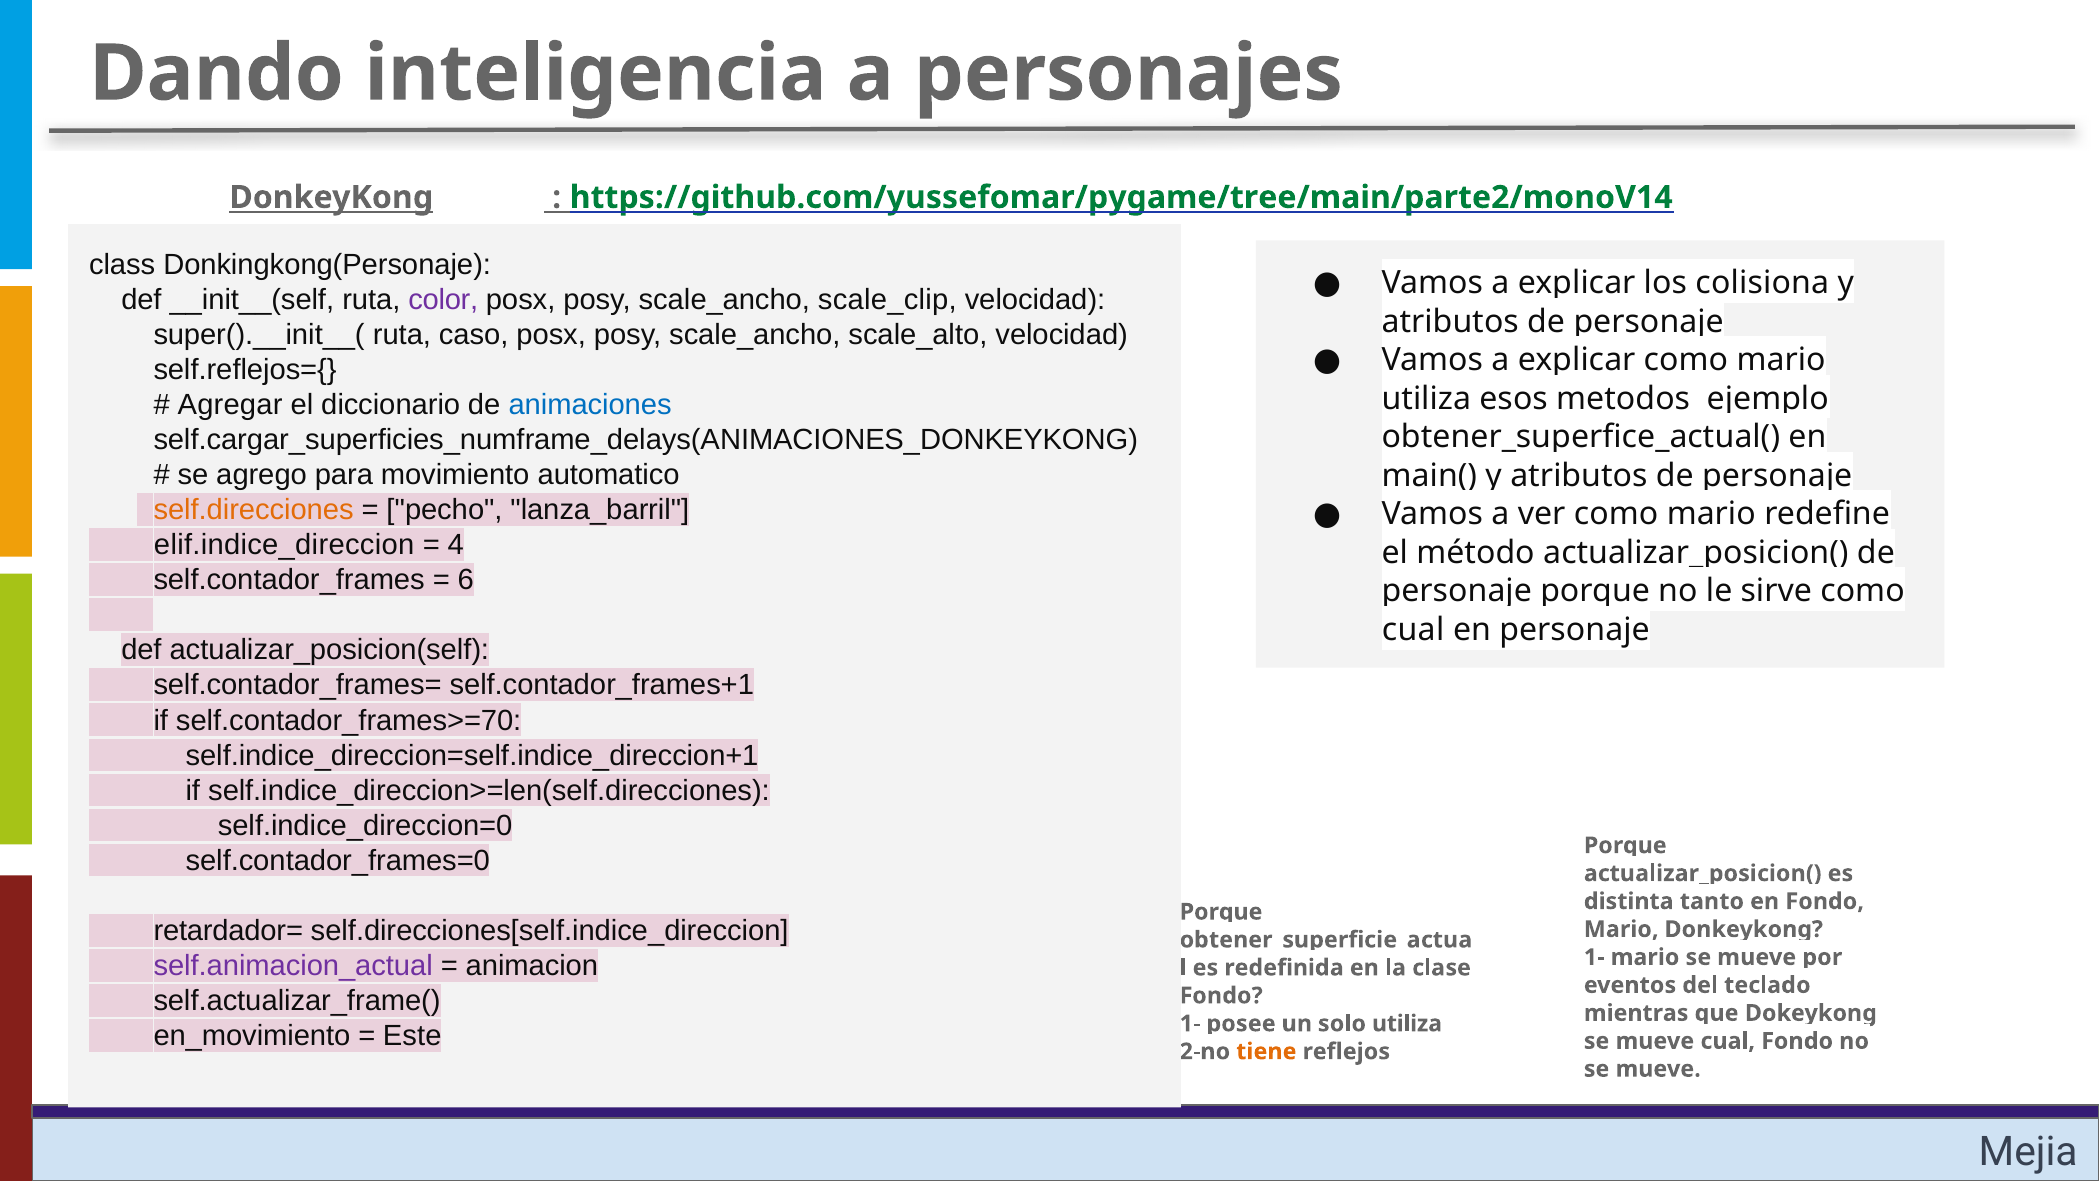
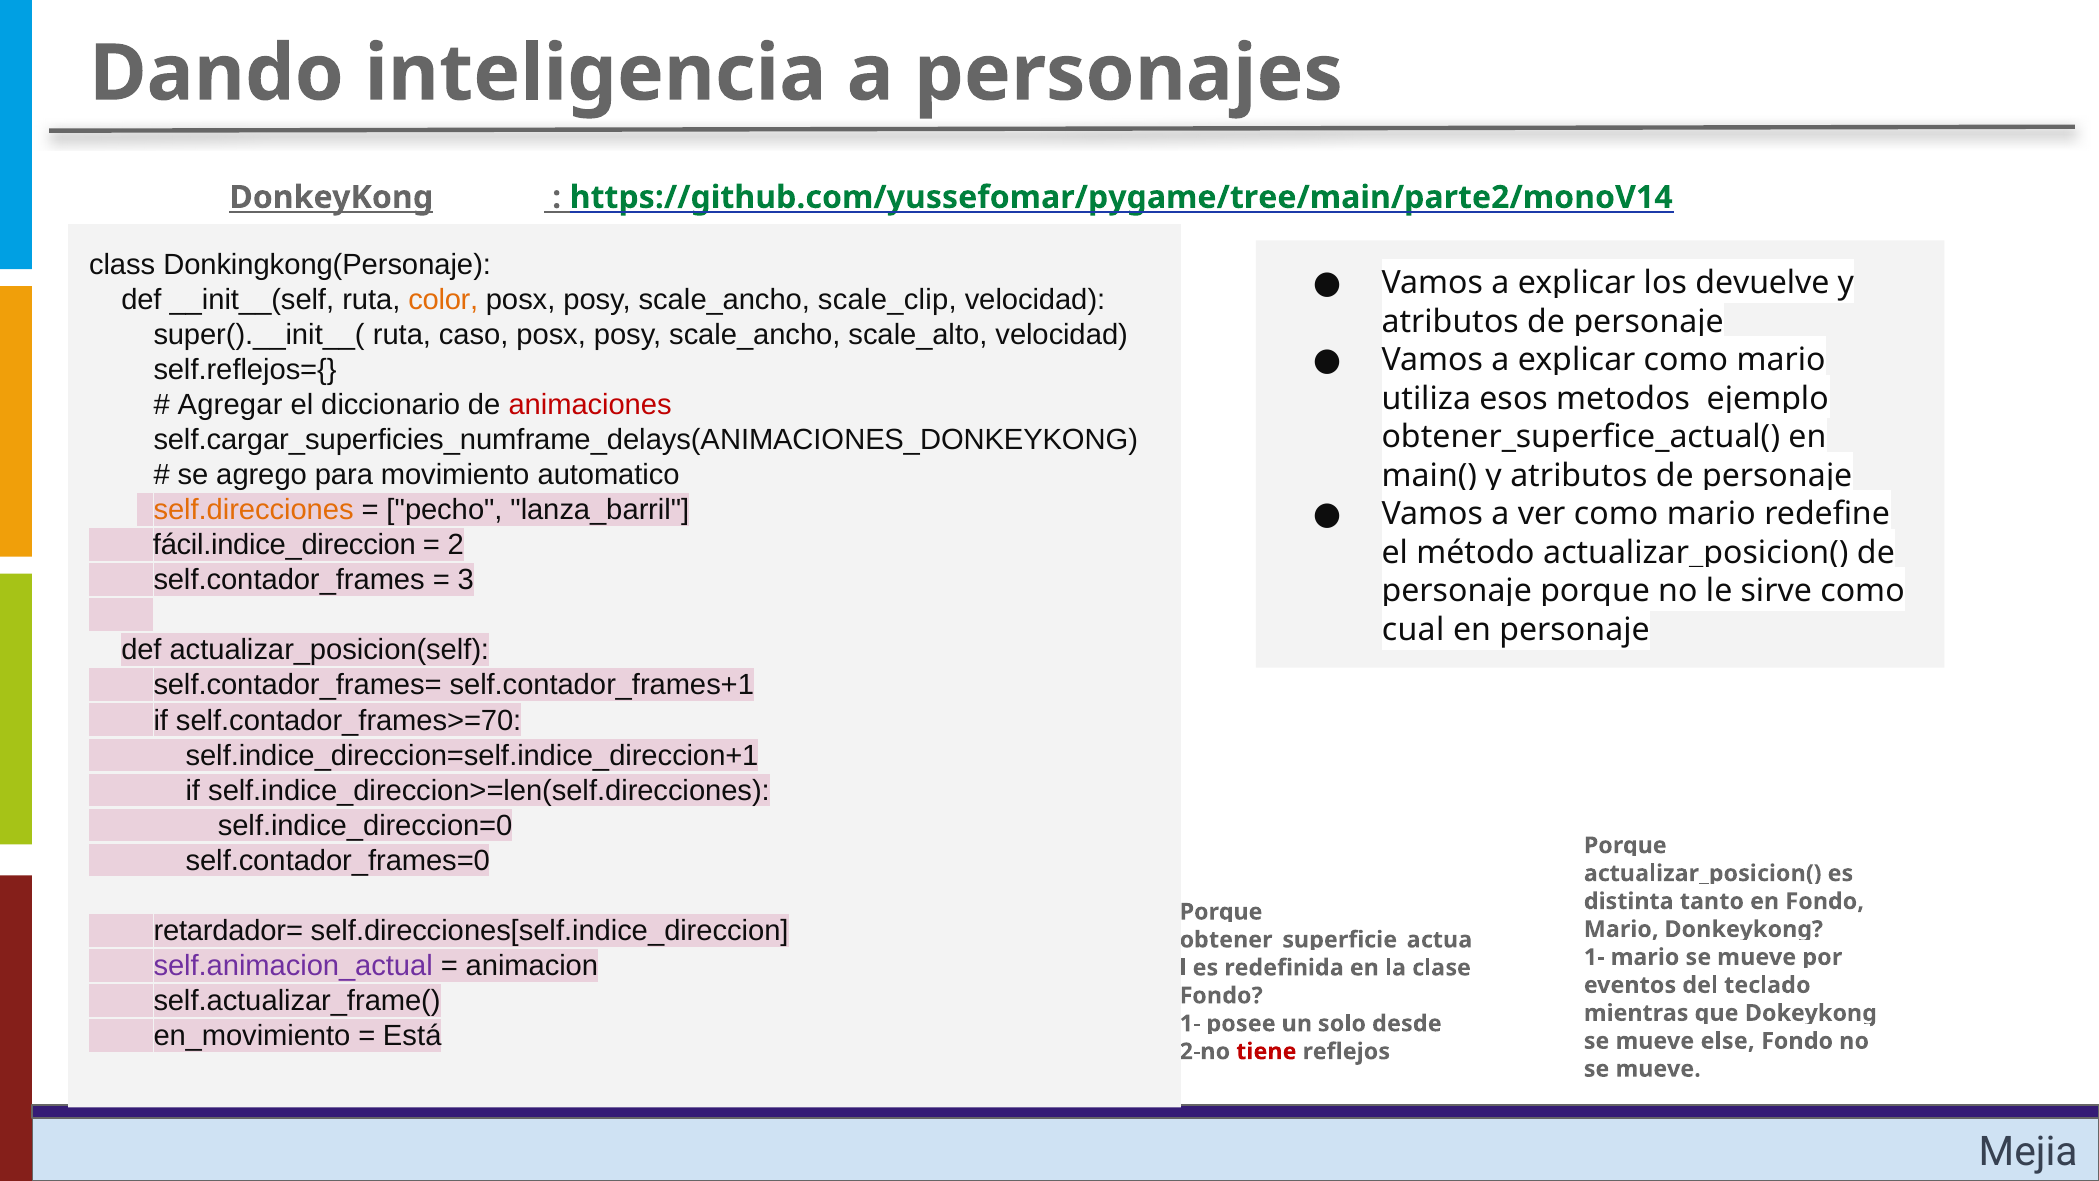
colisiona: colisiona -> devuelve
color colour: purple -> orange
animaciones colour: blue -> red
elif.indice_direccion: elif.indice_direccion -> fácil.indice_direccion
4: 4 -> 2
6: 6 -> 3
utiliza at (1407, 1023): utiliza -> desde
Este: Este -> Está
cual at (1728, 1041): cual -> else
tiene colour: orange -> red
